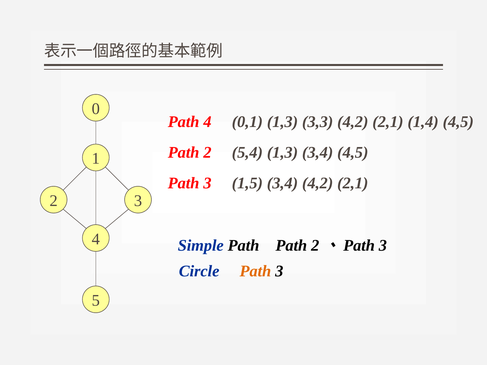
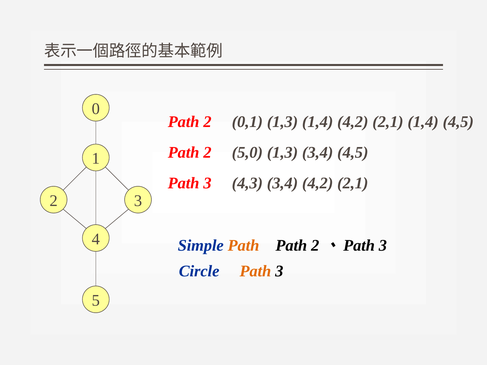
4 at (207, 122): 4 -> 2
1,3 3,3: 3,3 -> 1,4
5,4: 5,4 -> 5,0
1,5: 1,5 -> 4,3
Path at (244, 246) colour: black -> orange
